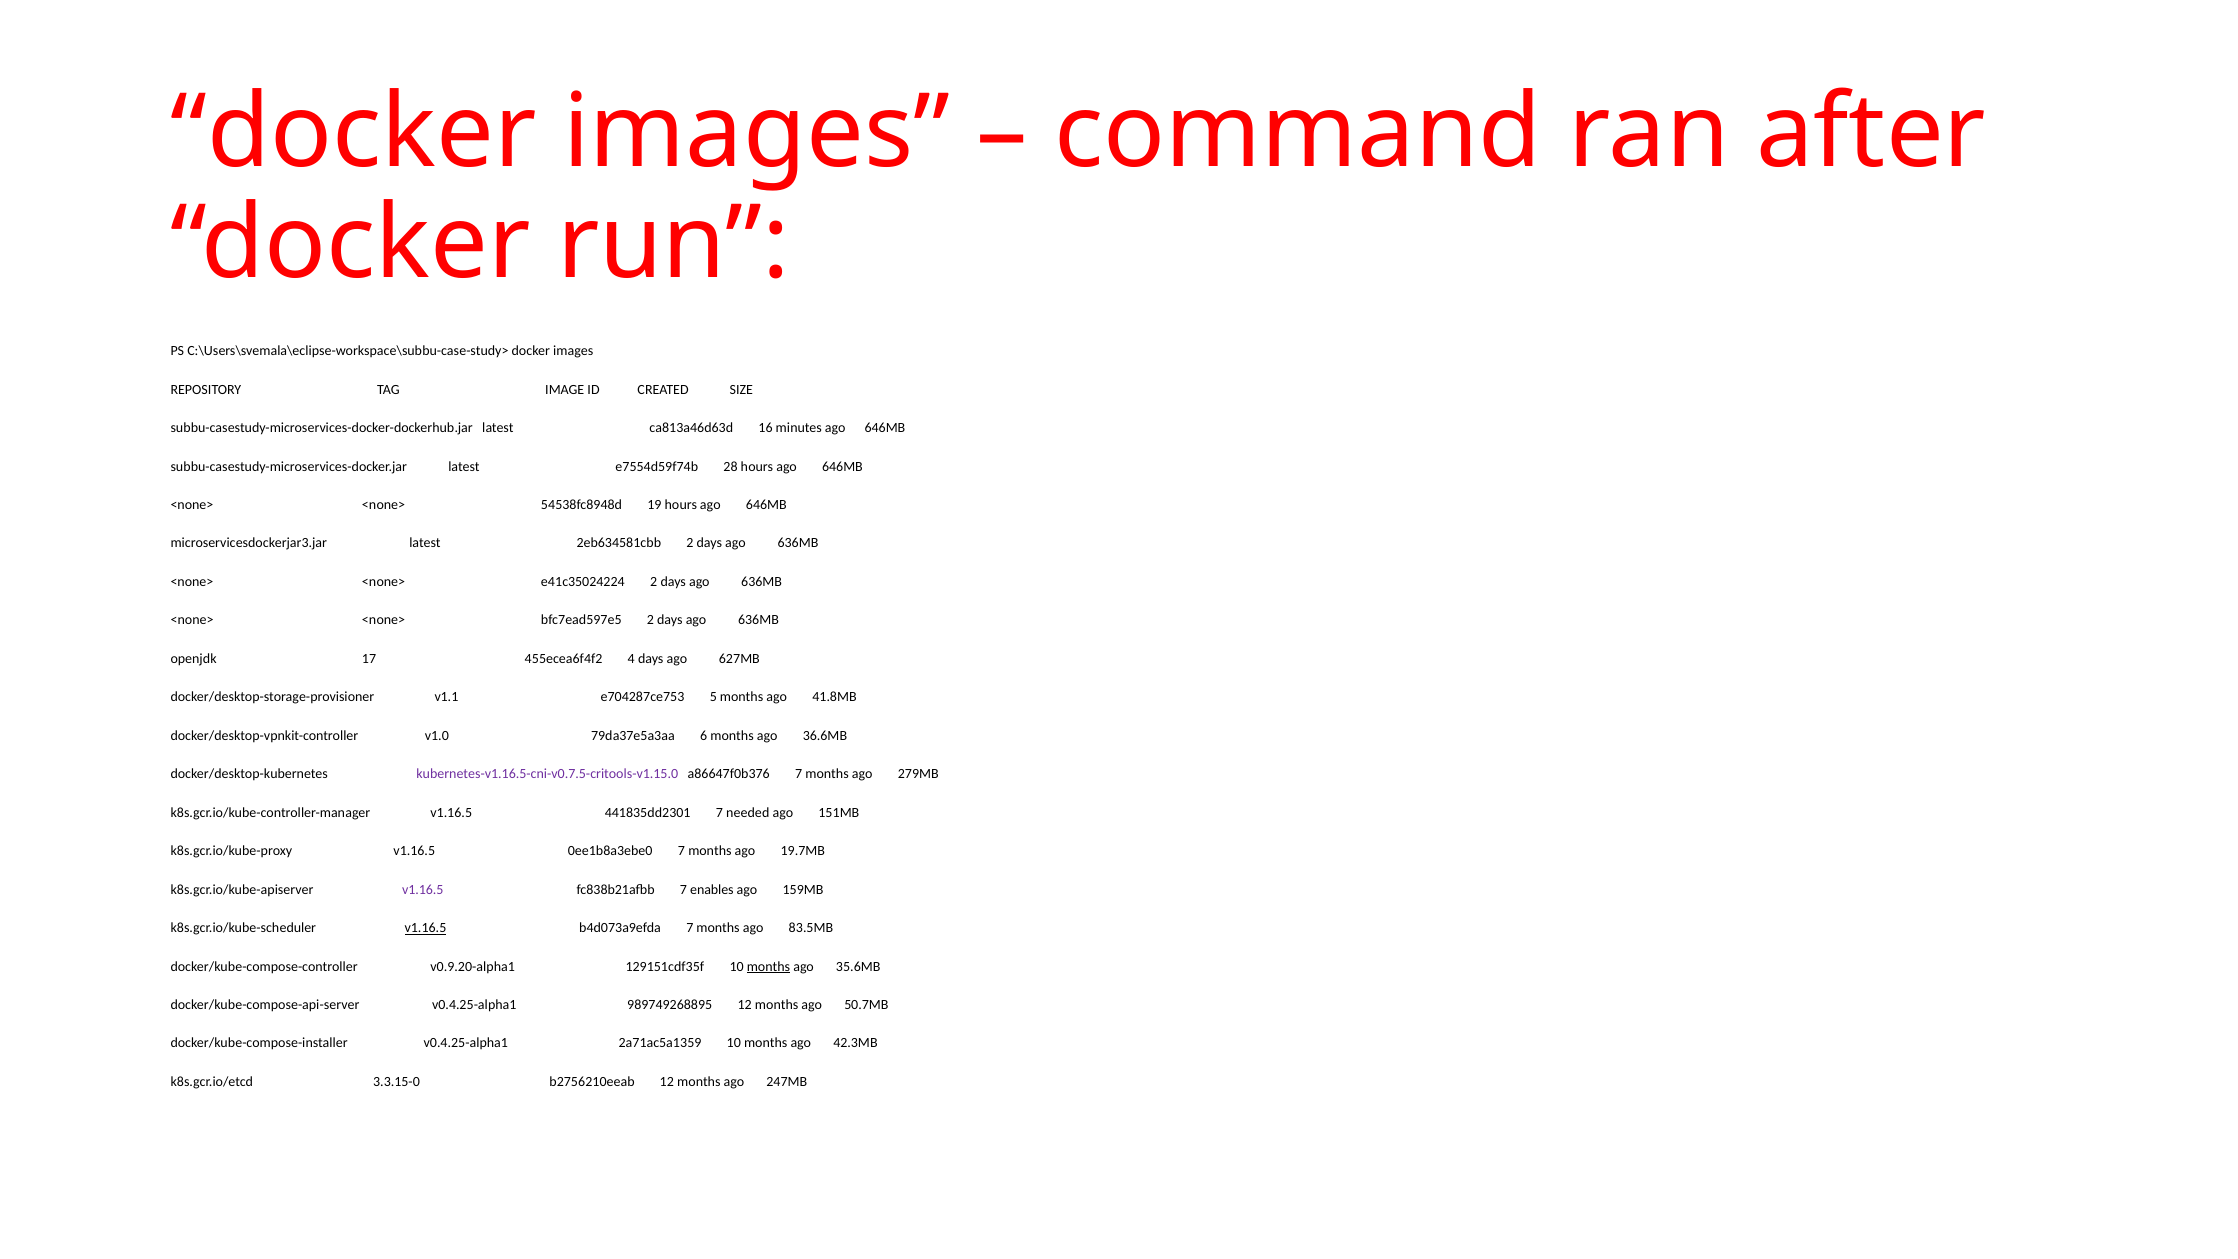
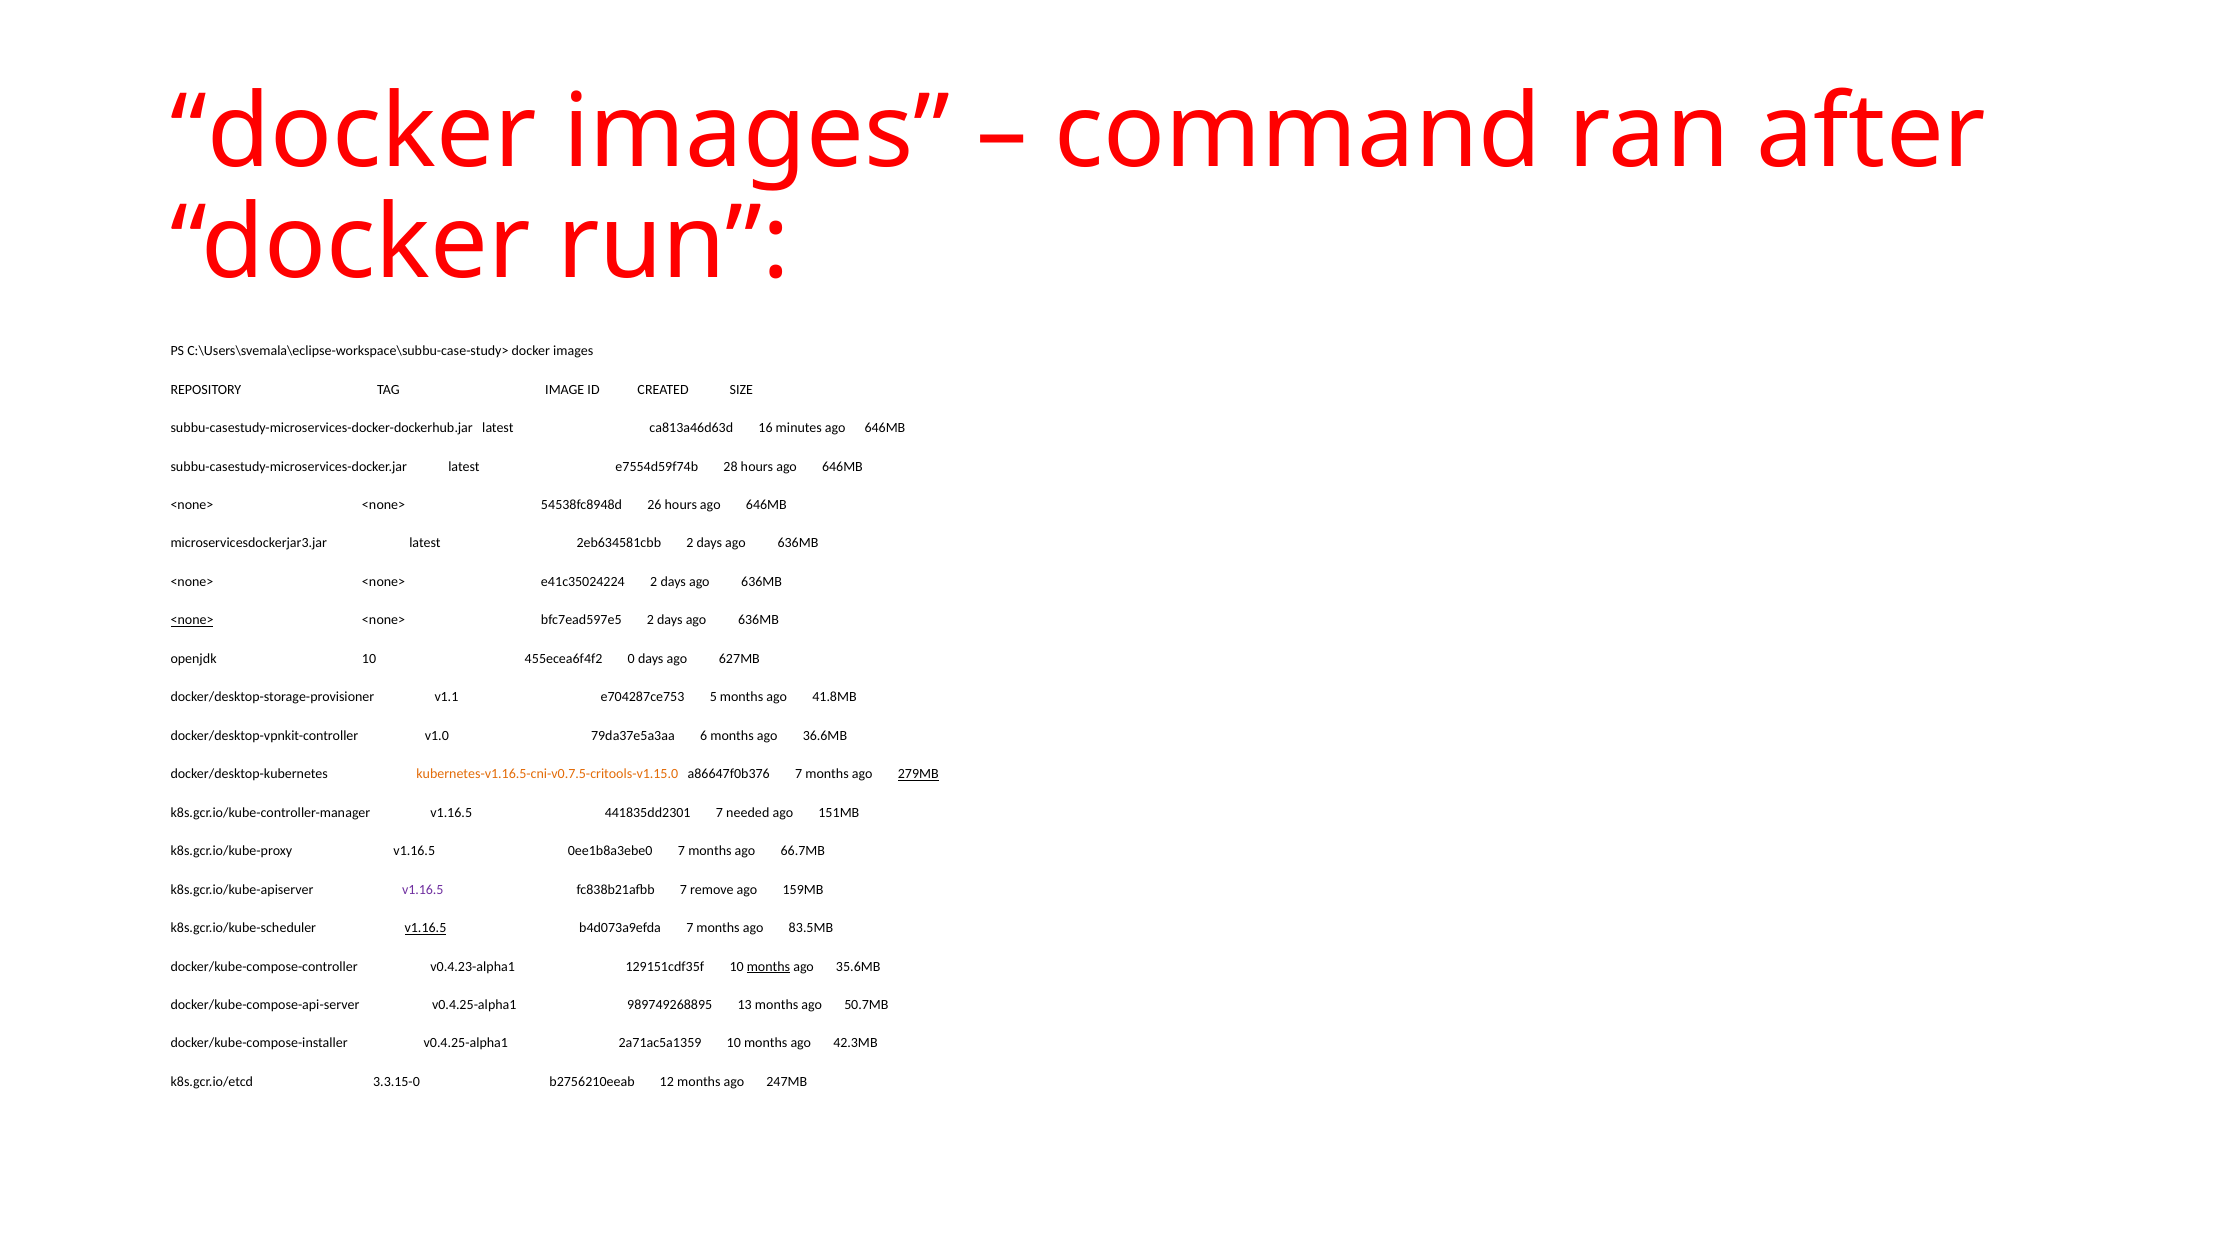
19: 19 -> 26
<none> at (192, 620) underline: none -> present
openjdk 17: 17 -> 10
4: 4 -> 0
kubernetes-v1.16.5-cni-v0.7.5-critools-v1.15.0 colour: purple -> orange
279MB underline: none -> present
19.7MB: 19.7MB -> 66.7MB
enables: enables -> remove
v0.9.20-alpha1: v0.9.20-alpha1 -> v0.4.23-alpha1
989749268895 12: 12 -> 13
